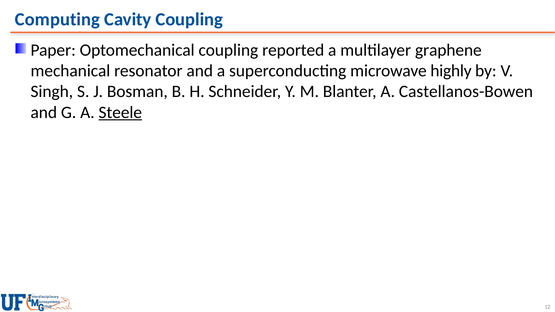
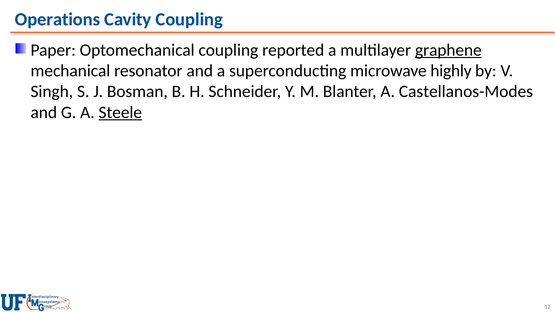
Computing: Computing -> Operations
graphene underline: none -> present
Castellanos-Bowen: Castellanos-Bowen -> Castellanos-Modes
